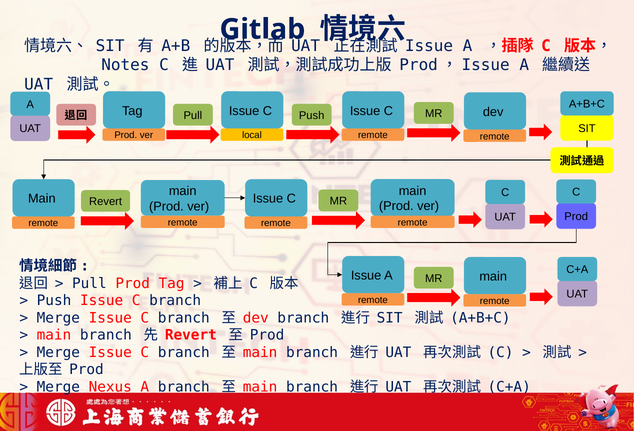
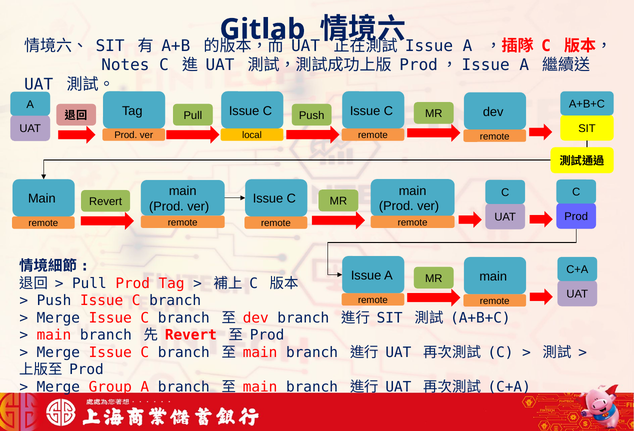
Nexus: Nexus -> Group
